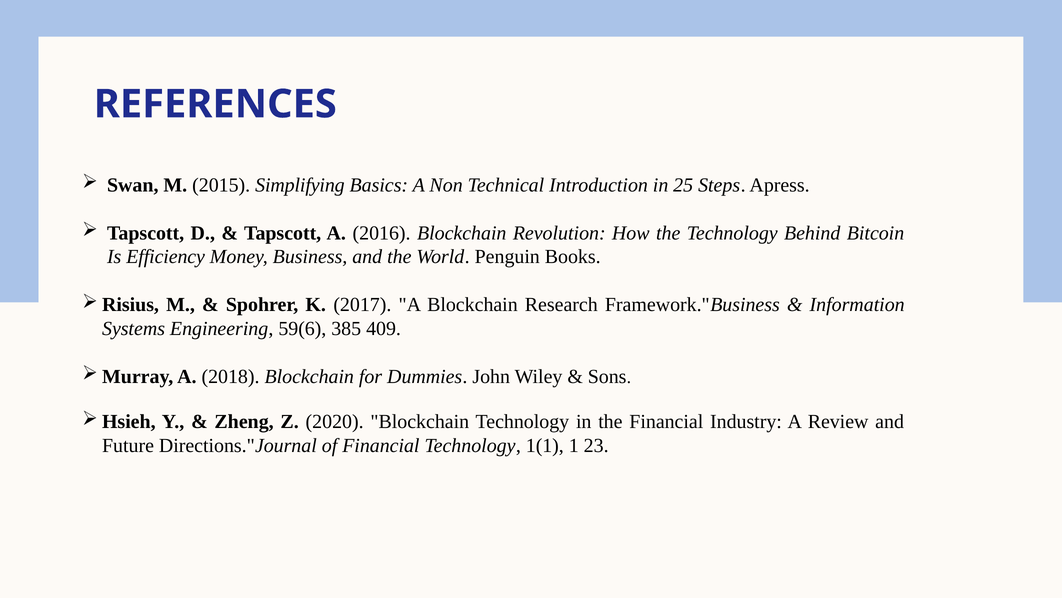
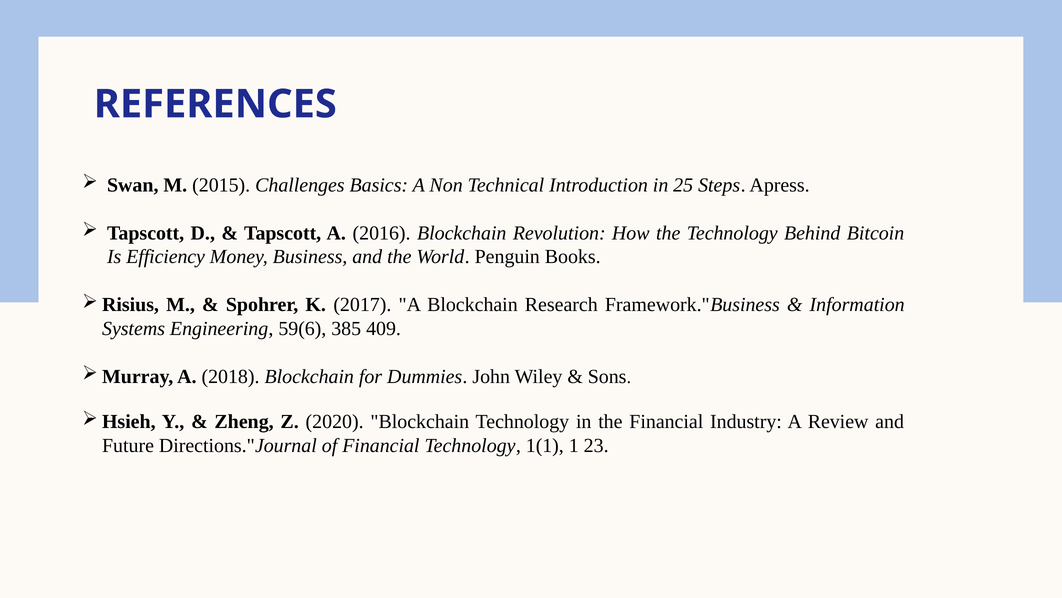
Simplifying: Simplifying -> Challenges
